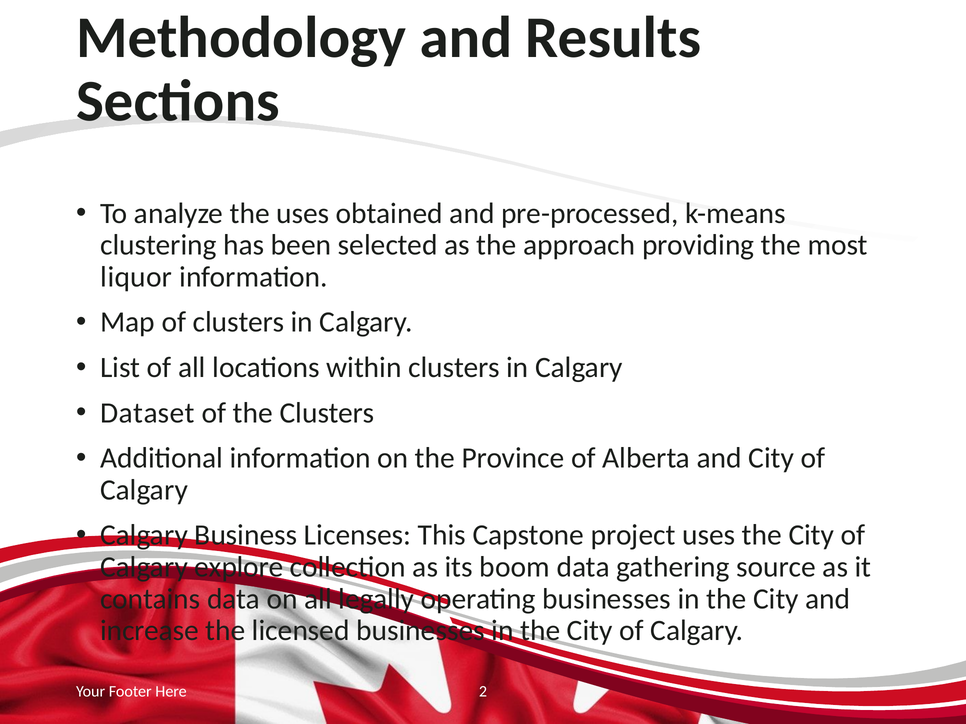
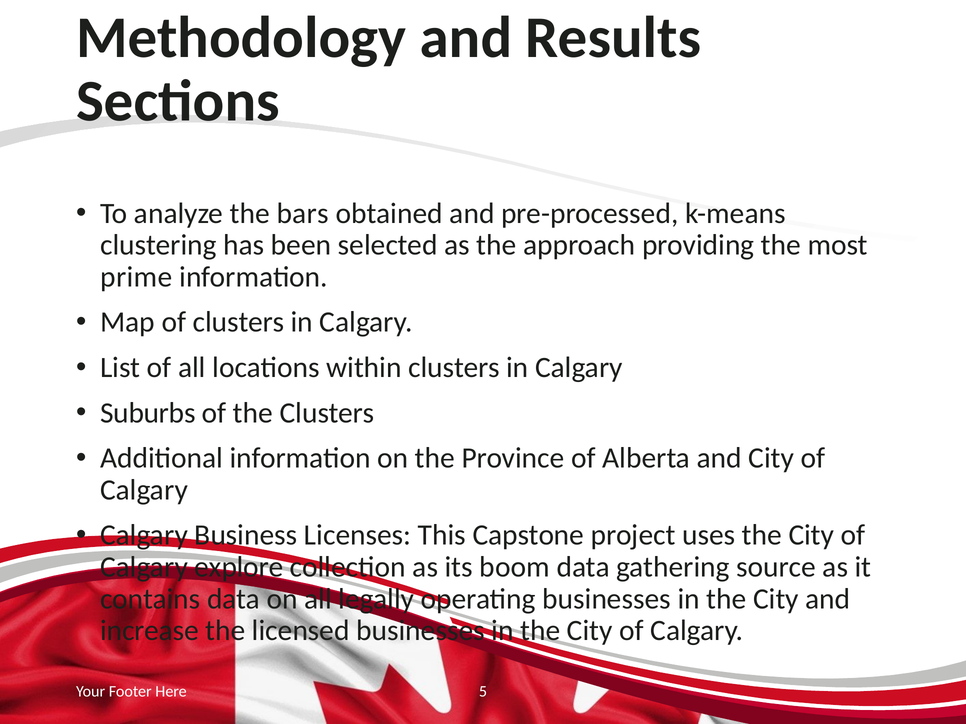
the uses: uses -> bars
liquor: liquor -> prime
Dataset: Dataset -> Suburbs
2: 2 -> 5
